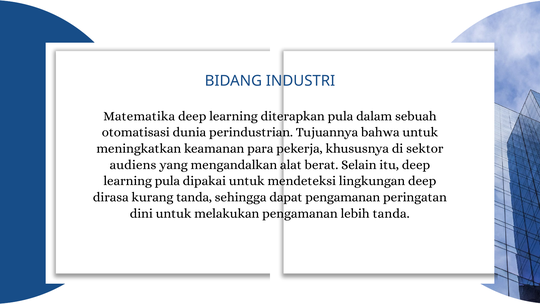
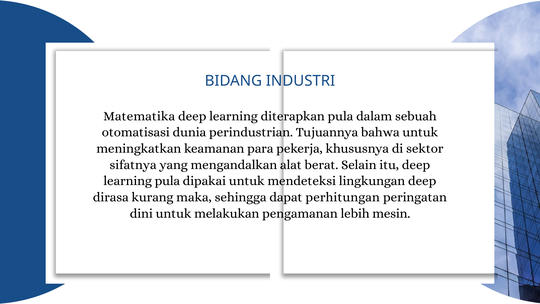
audiens: audiens -> sifatnya
kurang tanda: tanda -> maka
dapat pengamanan: pengamanan -> perhitungan
lebih tanda: tanda -> mesin
